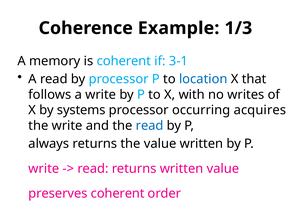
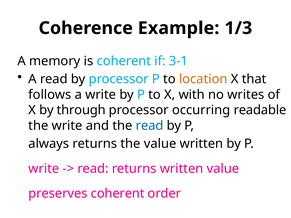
location colour: blue -> orange
systems: systems -> through
acquires: acquires -> readable
